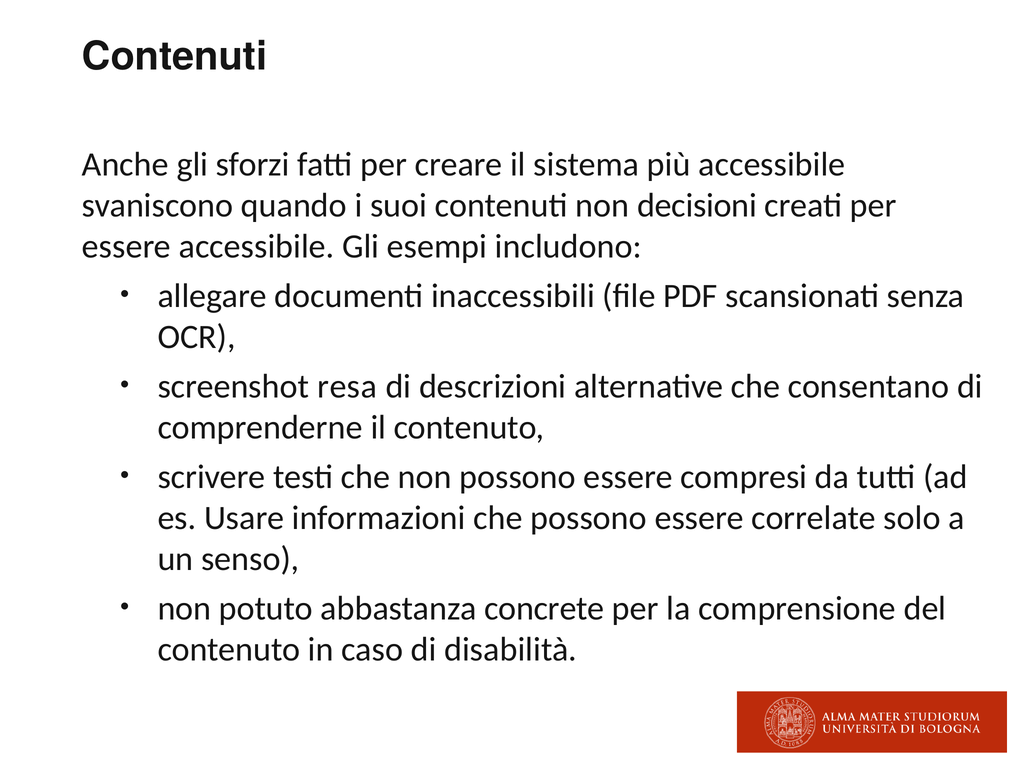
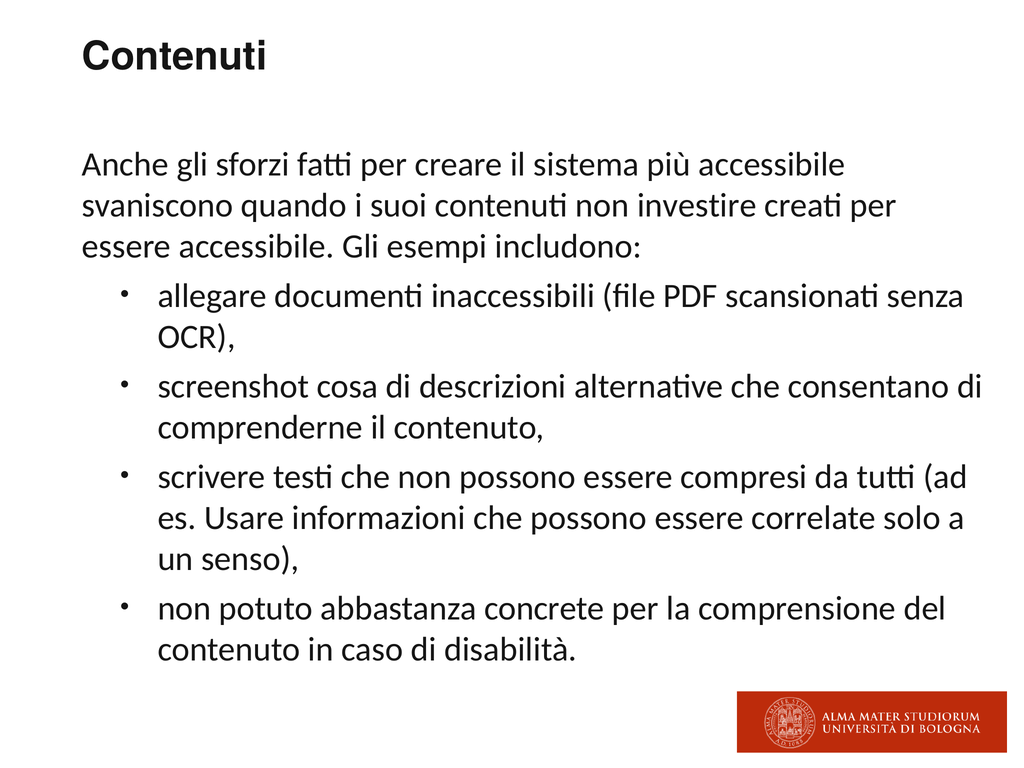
decisioni: decisioni -> investire
resa: resa -> cosa
